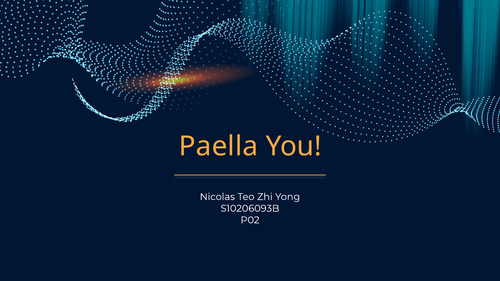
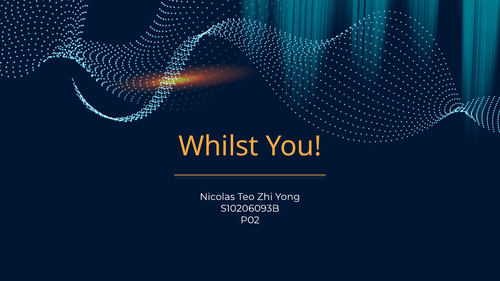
Paella: Paella -> Whilst
